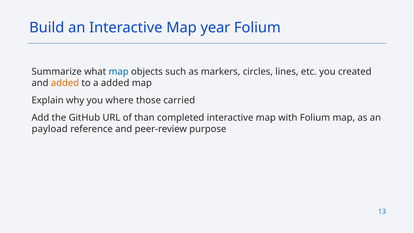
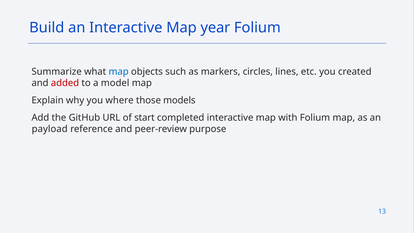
added at (65, 83) colour: orange -> red
a added: added -> model
carried: carried -> models
than: than -> start
